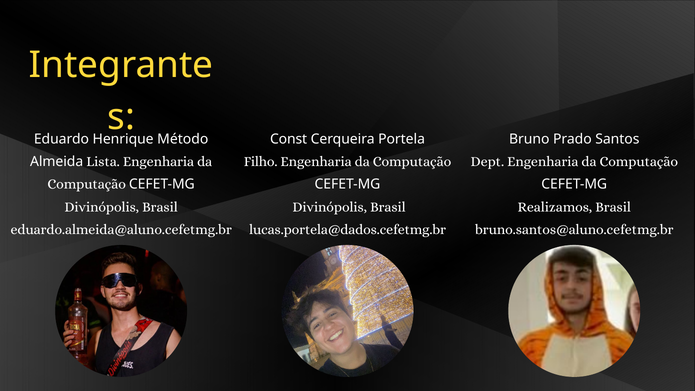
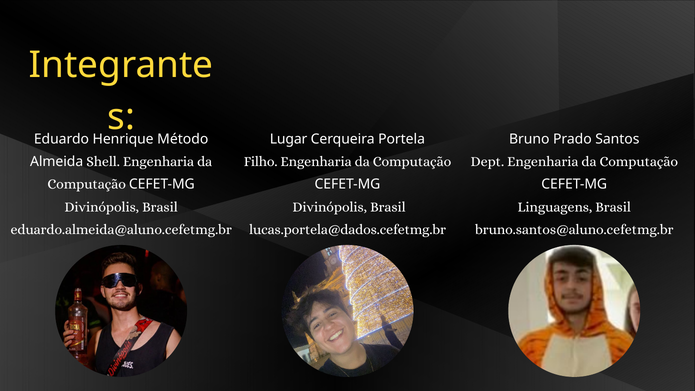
Const: Const -> Lugar
Lista: Lista -> Shell
Realizamos: Realizamos -> Linguagens
